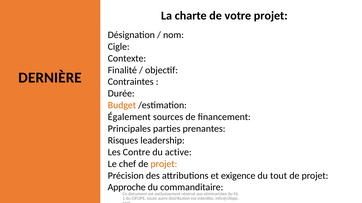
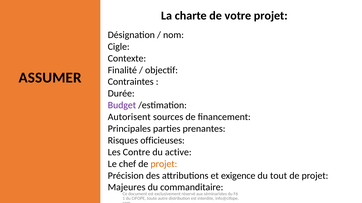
DERNIÈRE: DERNIÈRE -> ASSUMER
Budget colour: orange -> purple
Également: Également -> Autorisent
leadership: leadership -> officieuses
Approche: Approche -> Majeures
